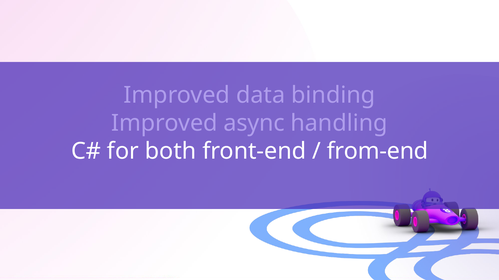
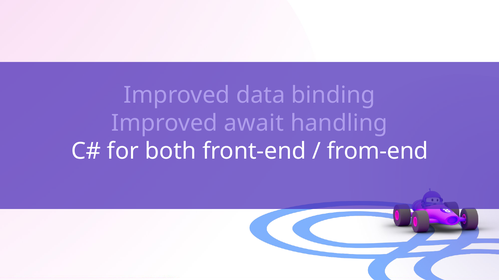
async: async -> await
